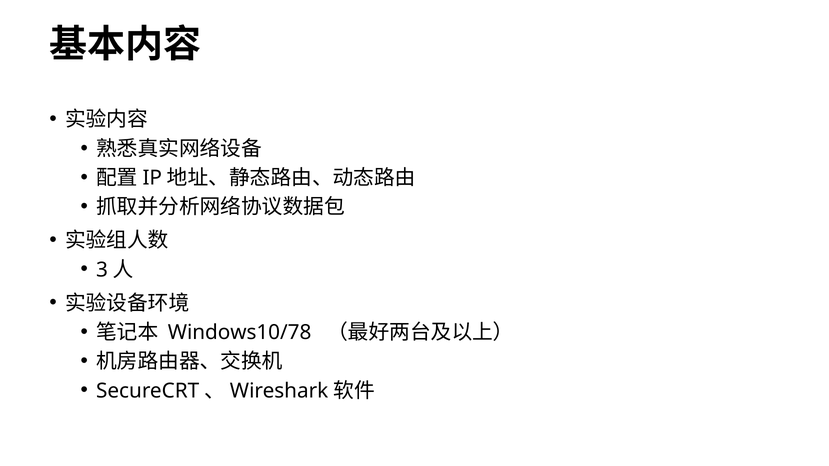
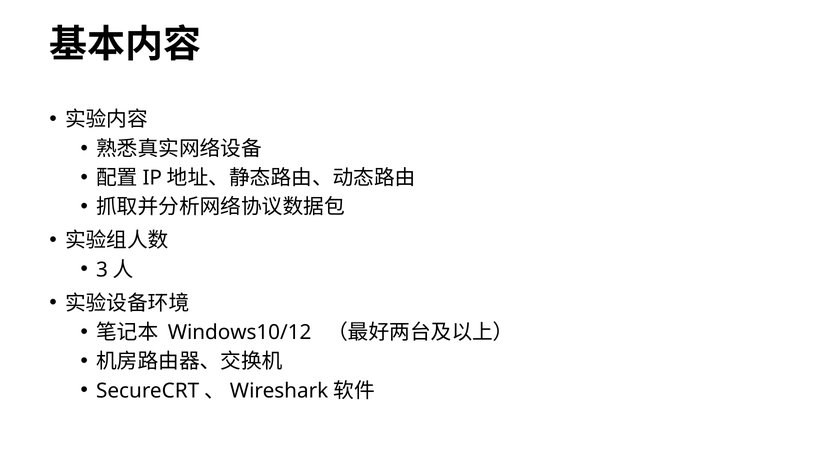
Windows10/78: Windows10/78 -> Windows10/12
